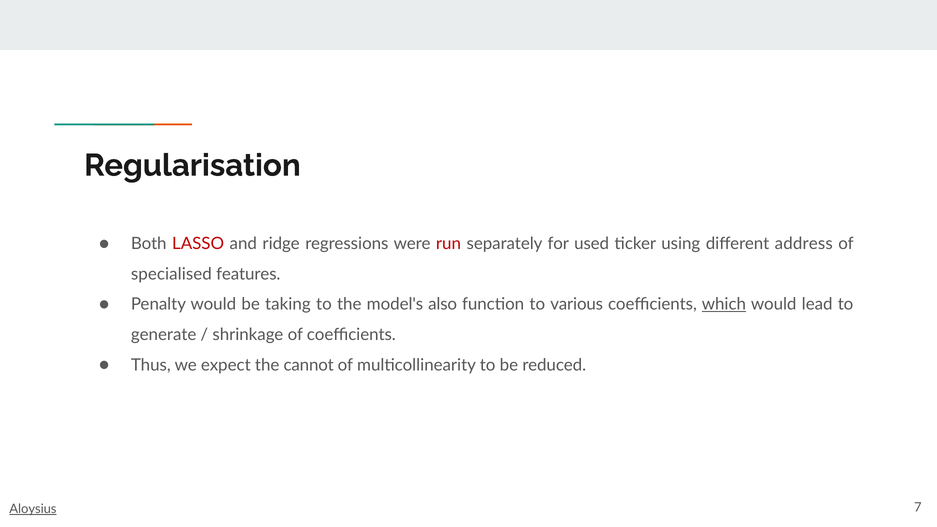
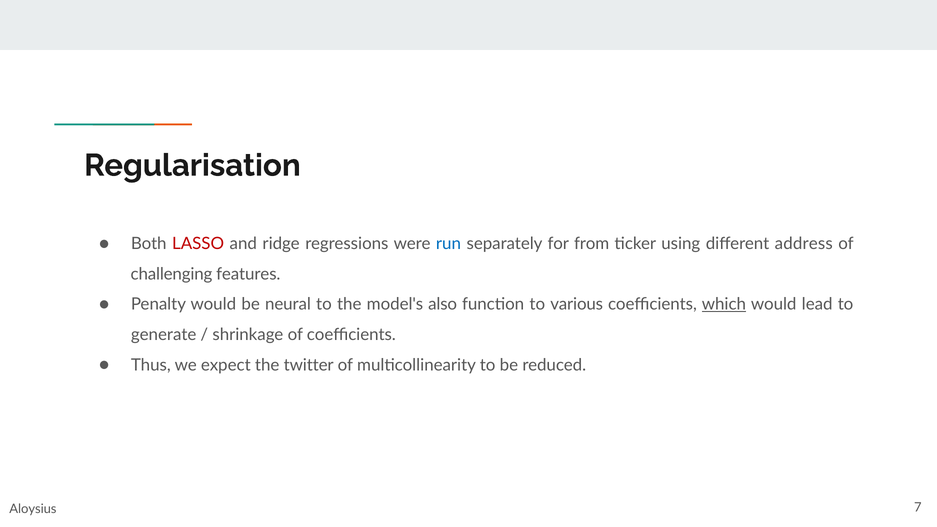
run colour: red -> blue
used: used -> from
specialised: specialised -> challenging
taking: taking -> neural
cannot: cannot -> twitter
Aloysius underline: present -> none
